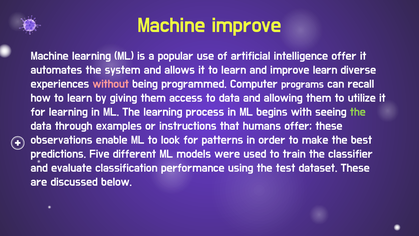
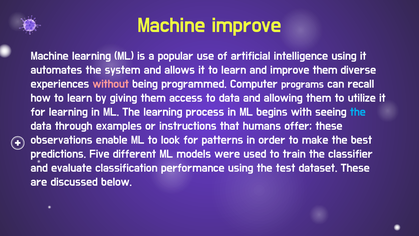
intelligence offer: offer -> using
improve learn: learn -> them
the at (358, 112) colour: light green -> light blue
